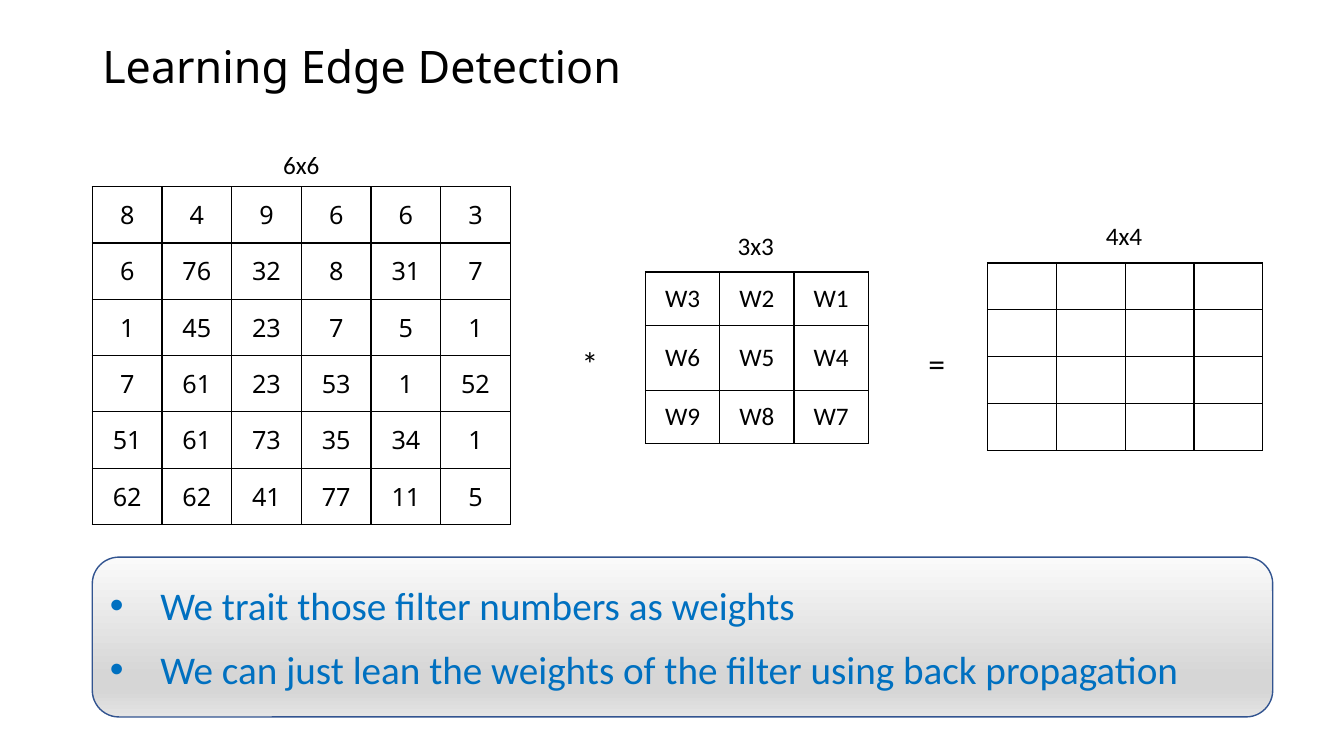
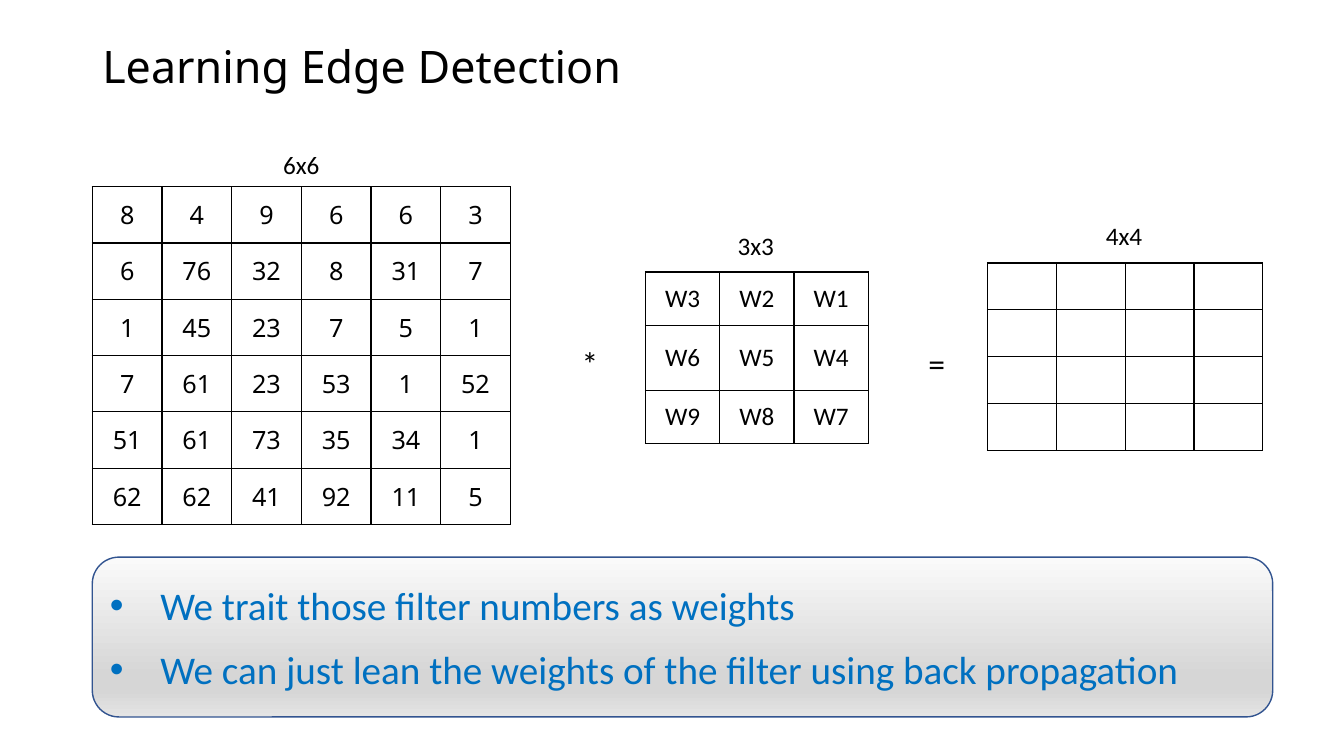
77: 77 -> 92
